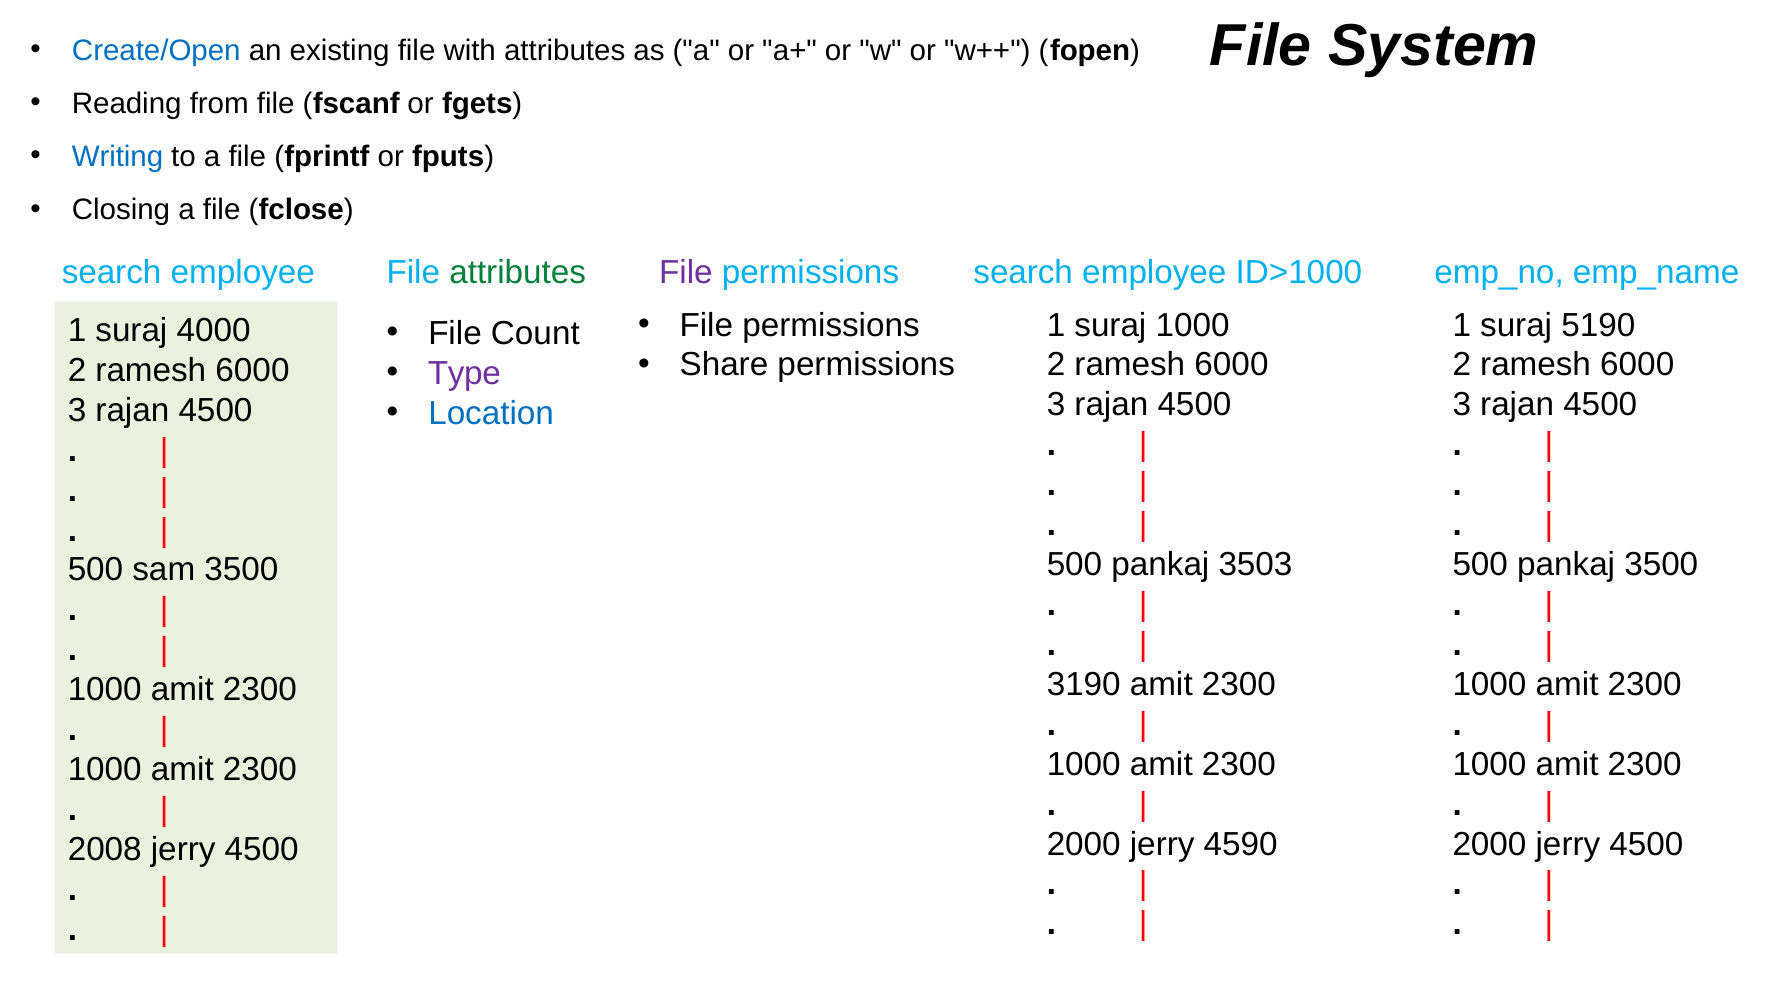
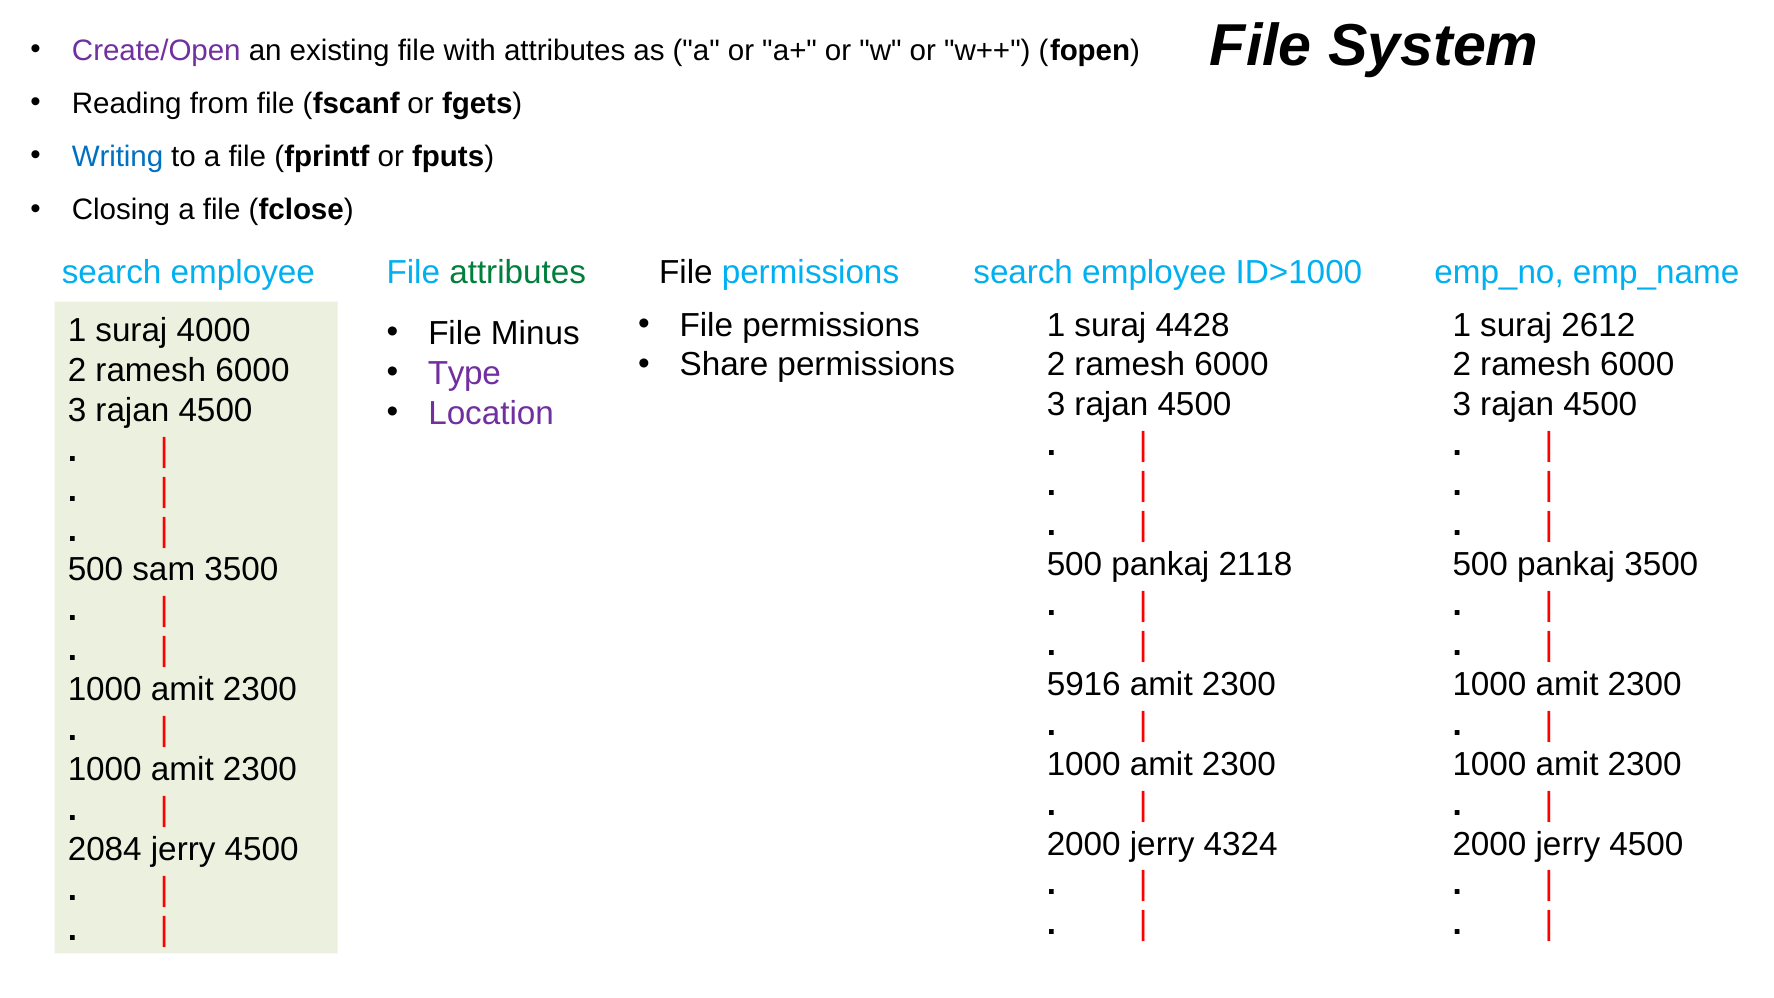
Create/Open colour: blue -> purple
File at (686, 273) colour: purple -> black
suraj 1000: 1000 -> 4428
5190: 5190 -> 2612
Count: Count -> Minus
Location colour: blue -> purple
3503: 3503 -> 2118
3190: 3190 -> 5916
4590: 4590 -> 4324
2008: 2008 -> 2084
